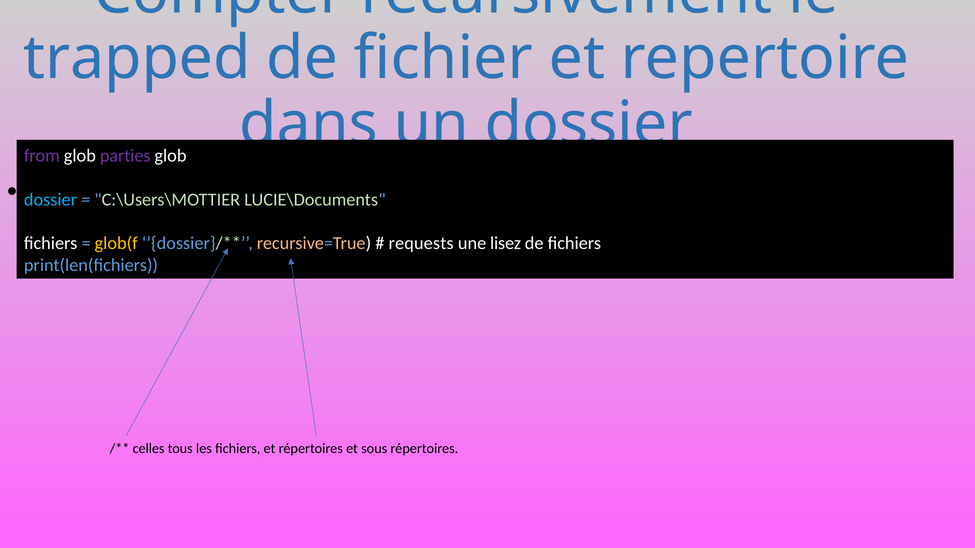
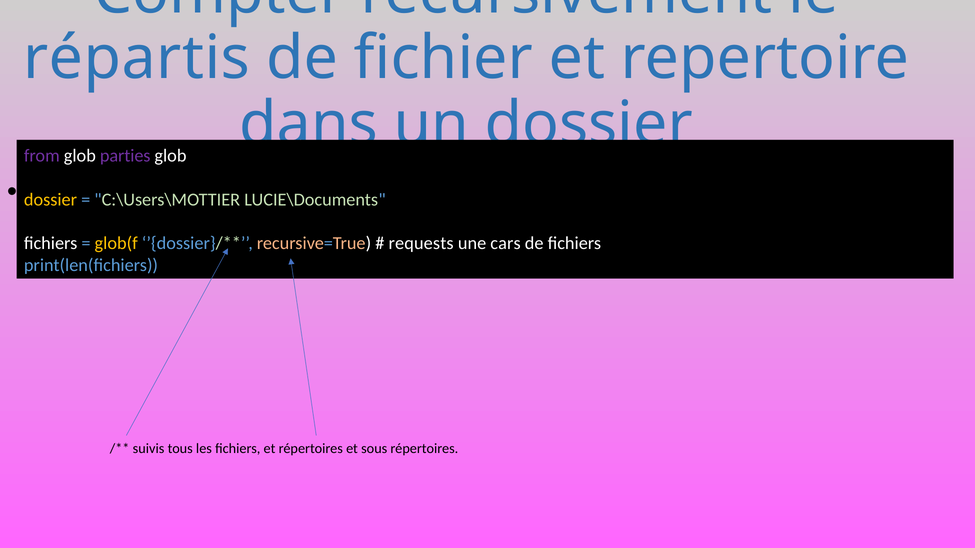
trapped: trapped -> répartis
dossier at (50, 200) colour: light blue -> yellow
lisez: lisez -> cars
celles: celles -> suivis
